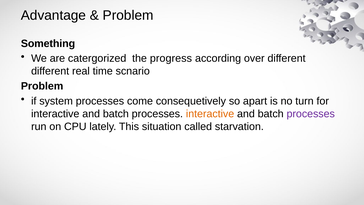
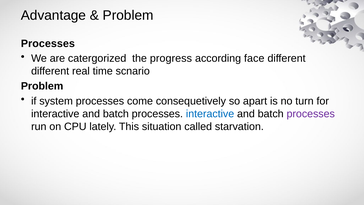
Something at (48, 44): Something -> Processes
over: over -> face
interactive at (210, 114) colour: orange -> blue
